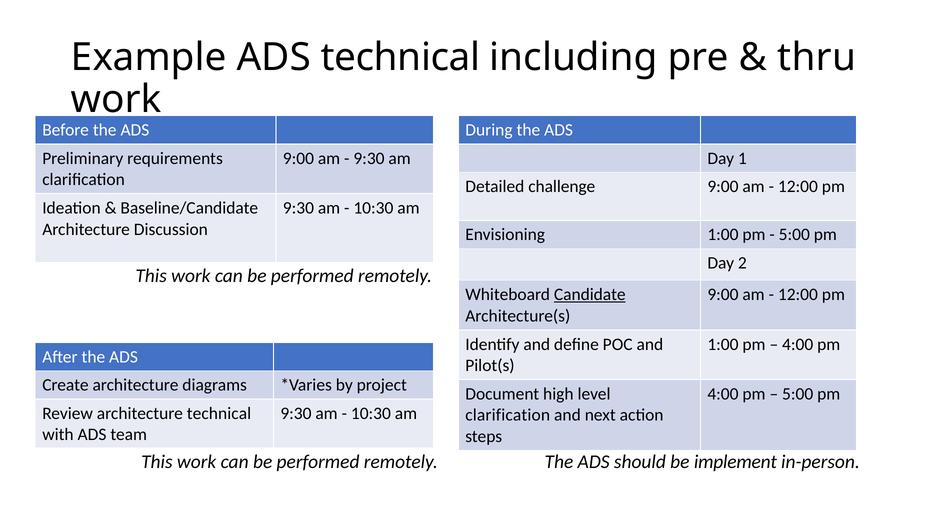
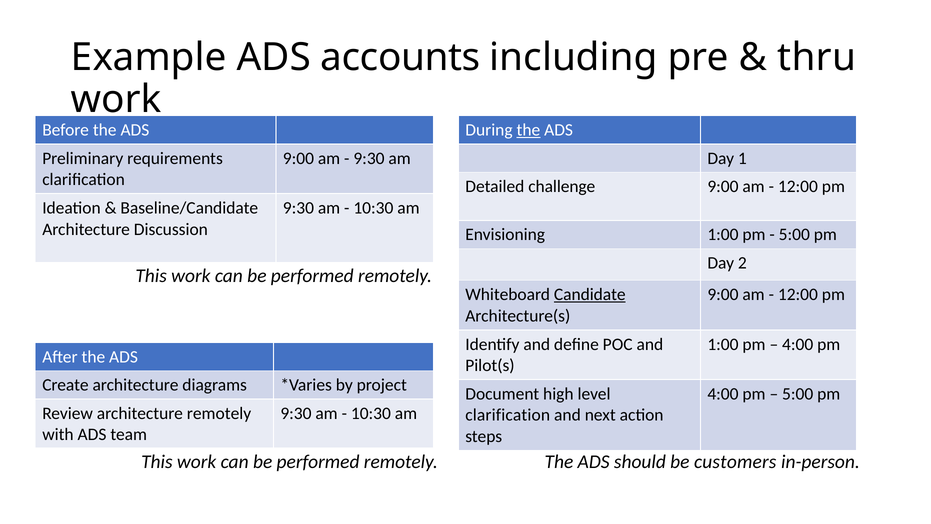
ADS technical: technical -> accounts
the at (528, 130) underline: none -> present
architecture technical: technical -> remotely
implement: implement -> customers
